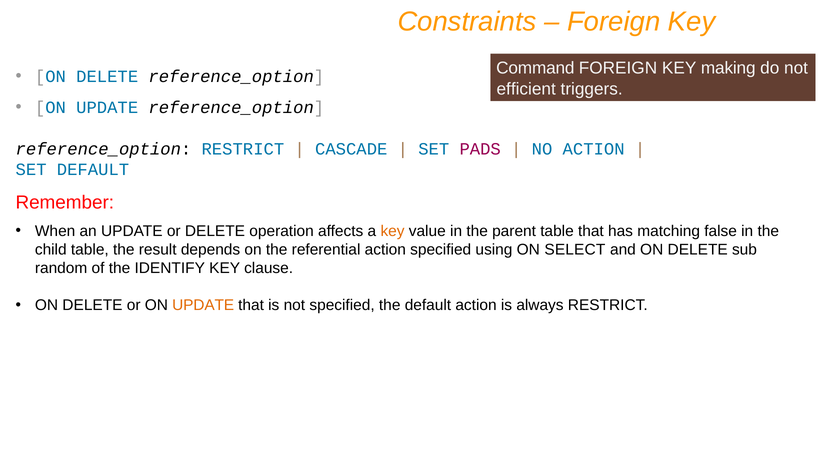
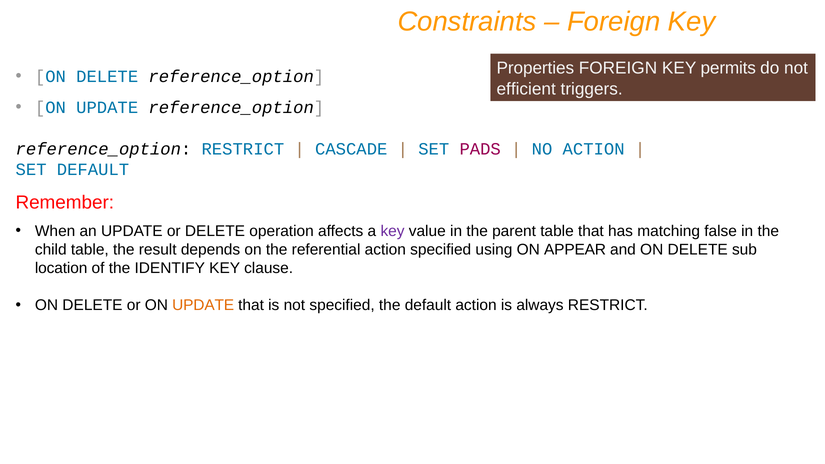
Command: Command -> Properties
making: making -> permits
key at (393, 231) colour: orange -> purple
SELECT: SELECT -> APPEAR
random: random -> location
